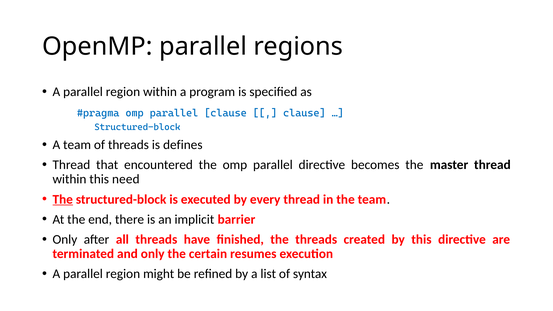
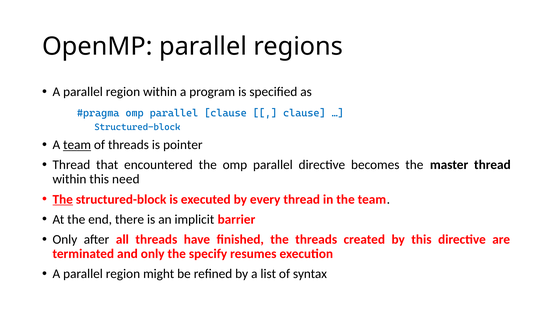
team at (77, 145) underline: none -> present
defines: defines -> pointer
certain: certain -> specify
